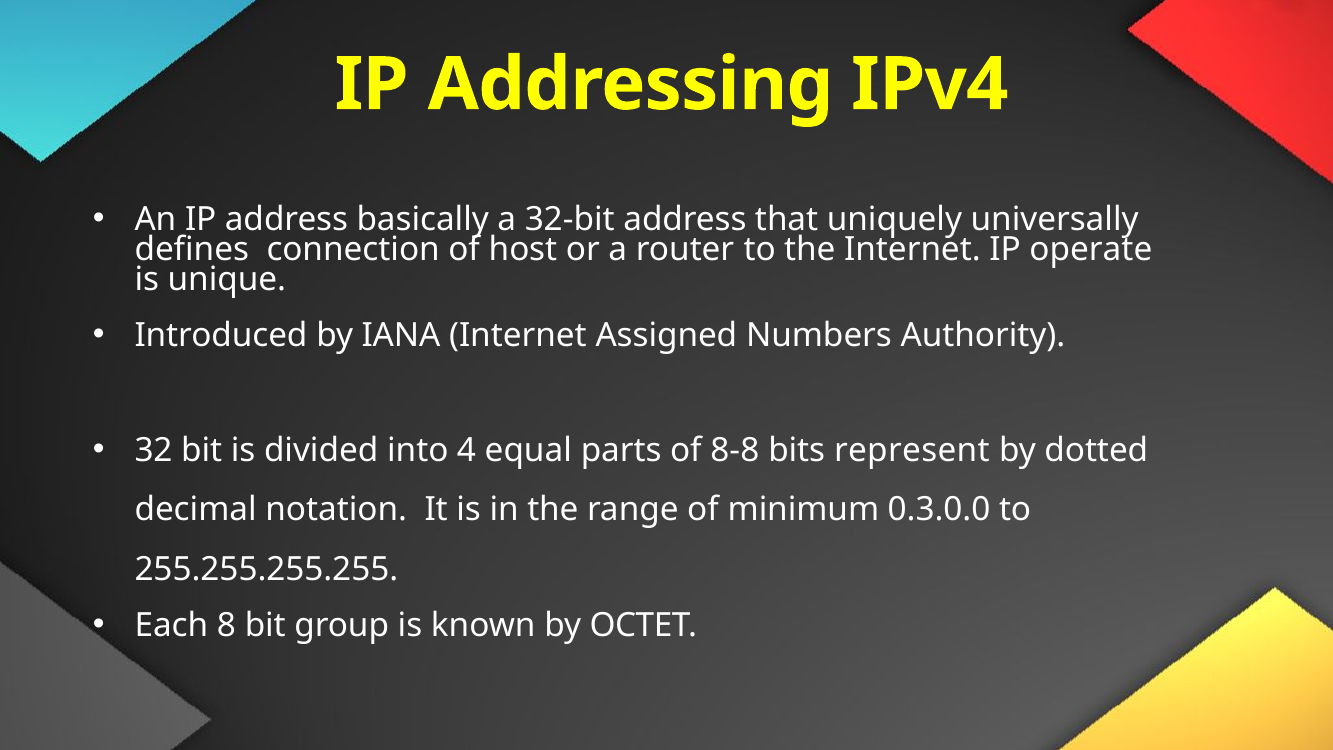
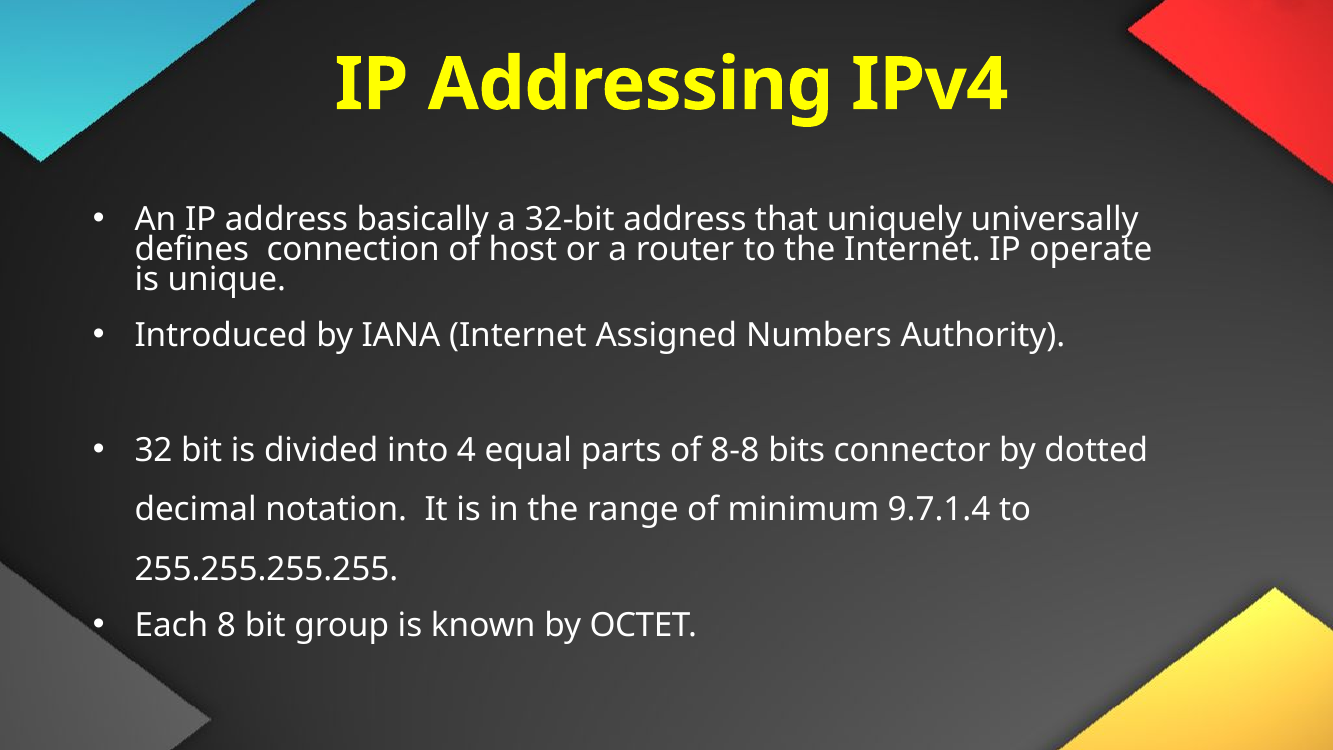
represent: represent -> connector
0.3.0.0: 0.3.0.0 -> 9.7.1.4
